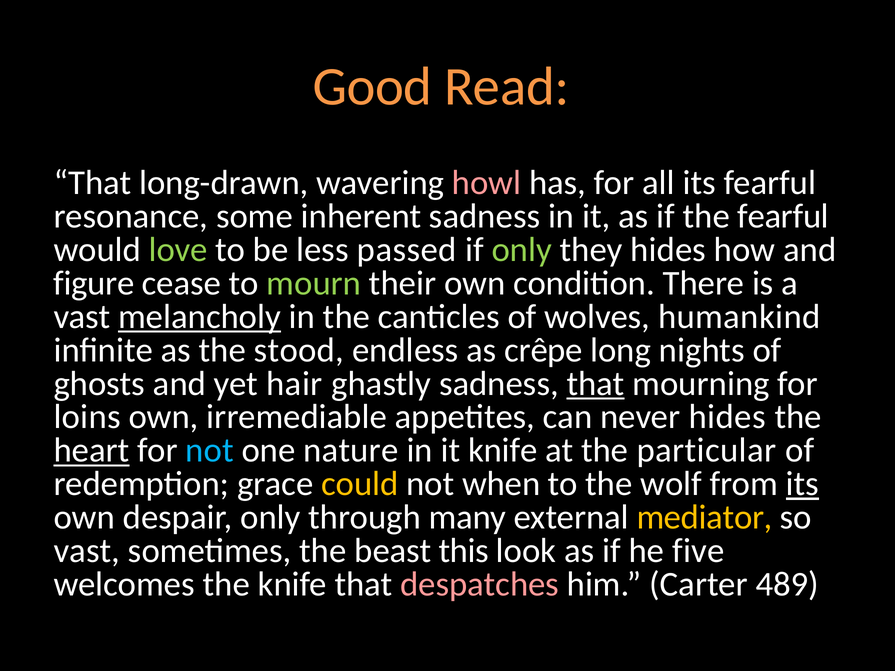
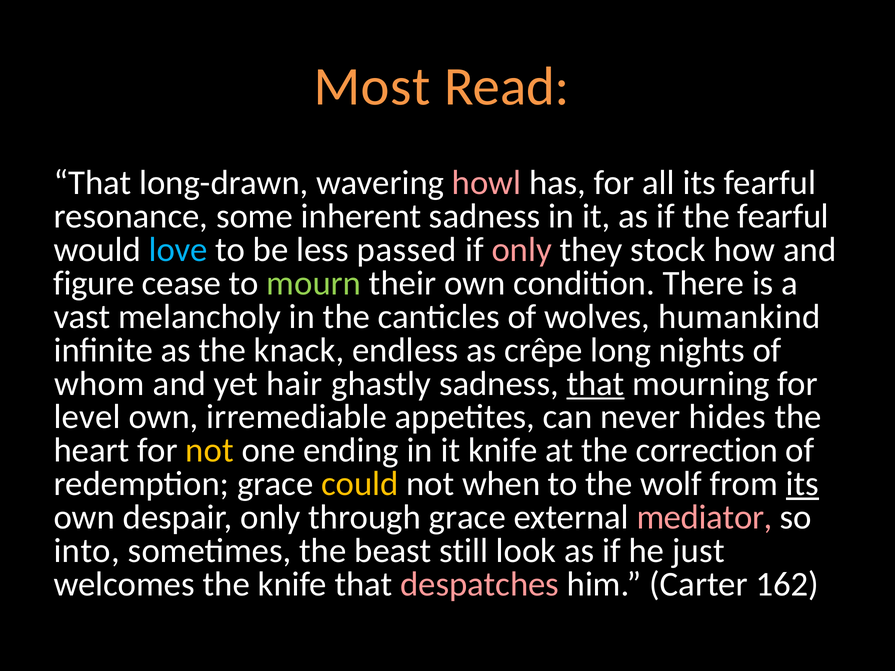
Good: Good -> Most
love colour: light green -> light blue
only at (522, 250) colour: light green -> pink
they hides: hides -> stock
melancholy underline: present -> none
stood: stood -> knack
ghosts: ghosts -> whom
loins: loins -> level
heart underline: present -> none
not at (210, 451) colour: light blue -> yellow
nature: nature -> ending
particular: particular -> correction
through many: many -> grace
mediator colour: yellow -> pink
vast at (87, 551): vast -> into
this: this -> still
five: five -> just
489: 489 -> 162
